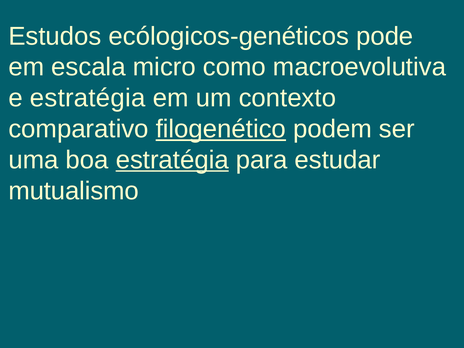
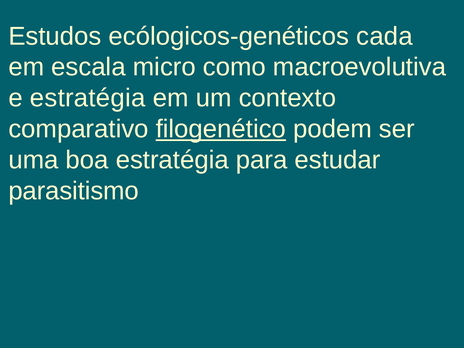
pode: pode -> cada
estratégia at (172, 160) underline: present -> none
mutualismo: mutualismo -> parasitismo
